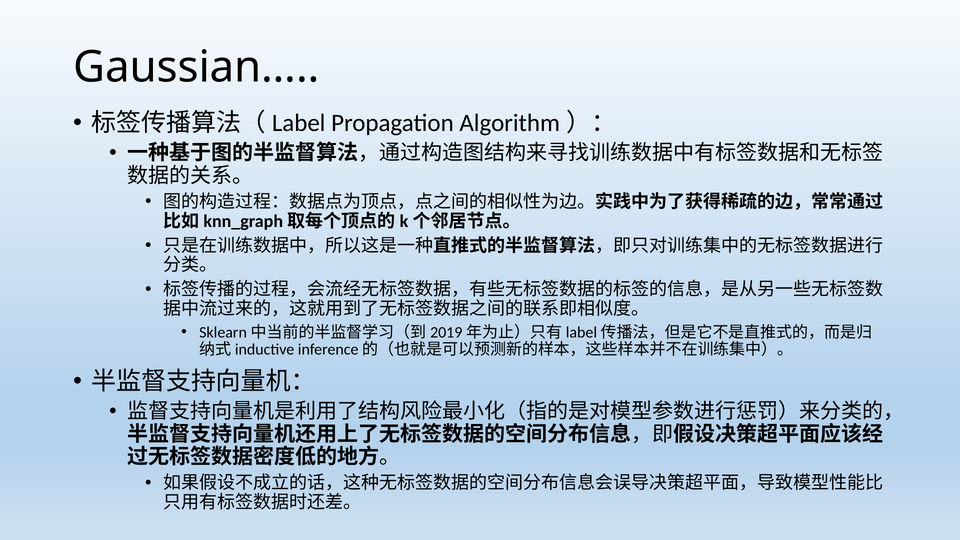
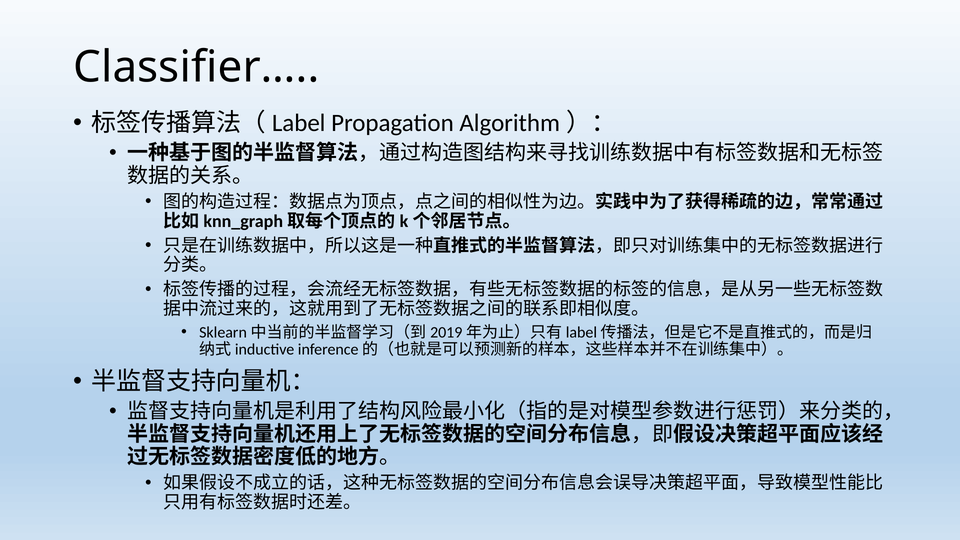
Gaussian…: Gaussian… -> Classifier…
